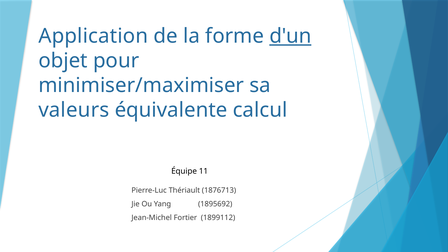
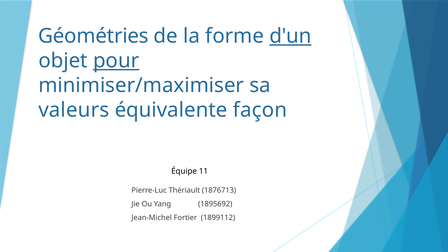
Application: Application -> Géométries
pour underline: none -> present
calcul: calcul -> façon
